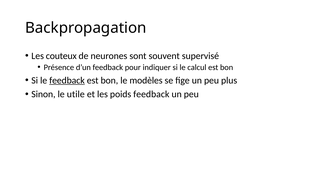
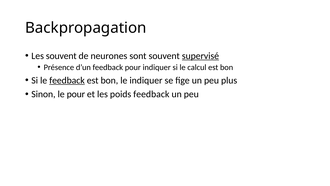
Les couteux: couteux -> souvent
supervisé underline: none -> present
le modèles: modèles -> indiquer
le utile: utile -> pour
